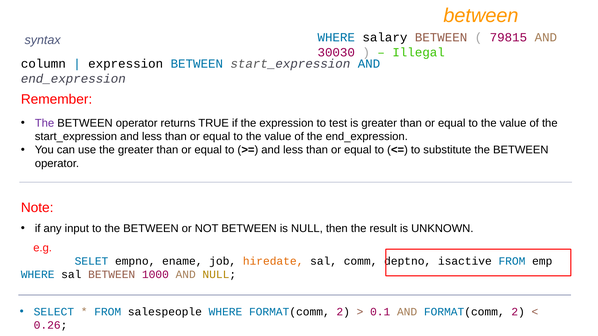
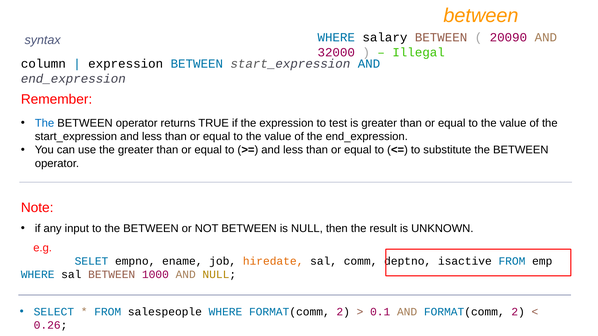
79815: 79815 -> 20090
30030: 30030 -> 32000
The at (45, 123) colour: purple -> blue
